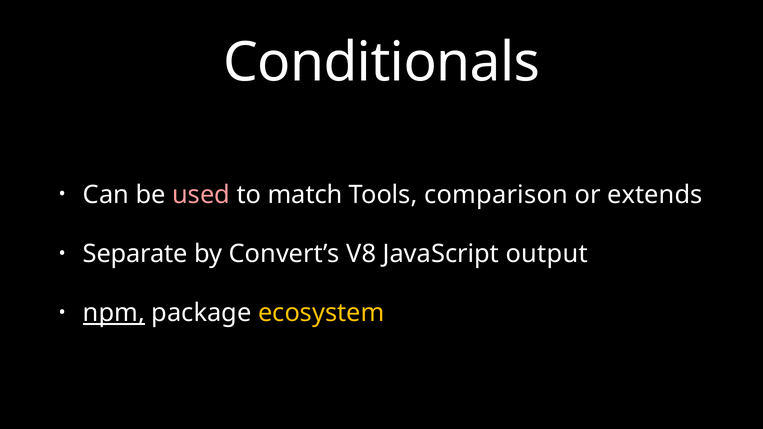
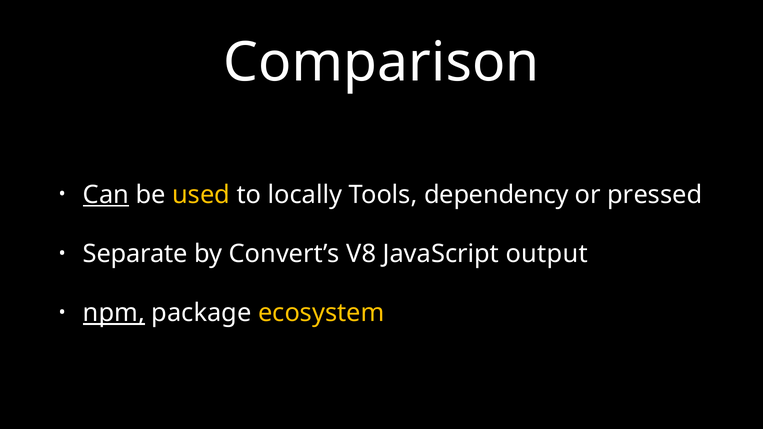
Conditionals: Conditionals -> Comparison
Can underline: none -> present
used colour: pink -> yellow
match: match -> locally
comparison: comparison -> dependency
extends: extends -> pressed
